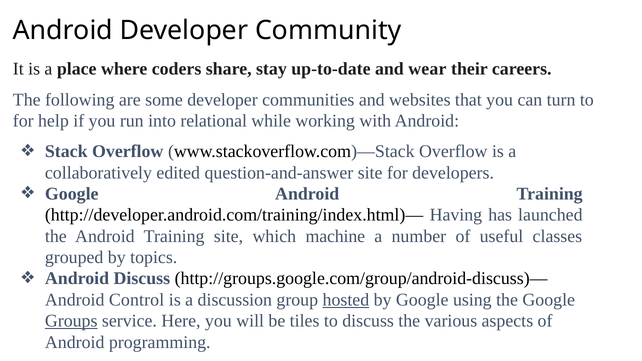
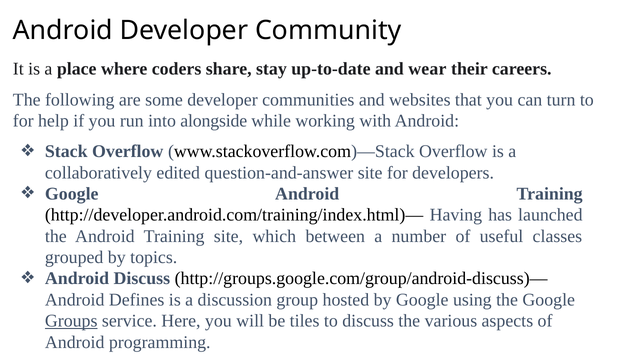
relational: relational -> alongside
machine: machine -> between
Control: Control -> Defines
hosted underline: present -> none
